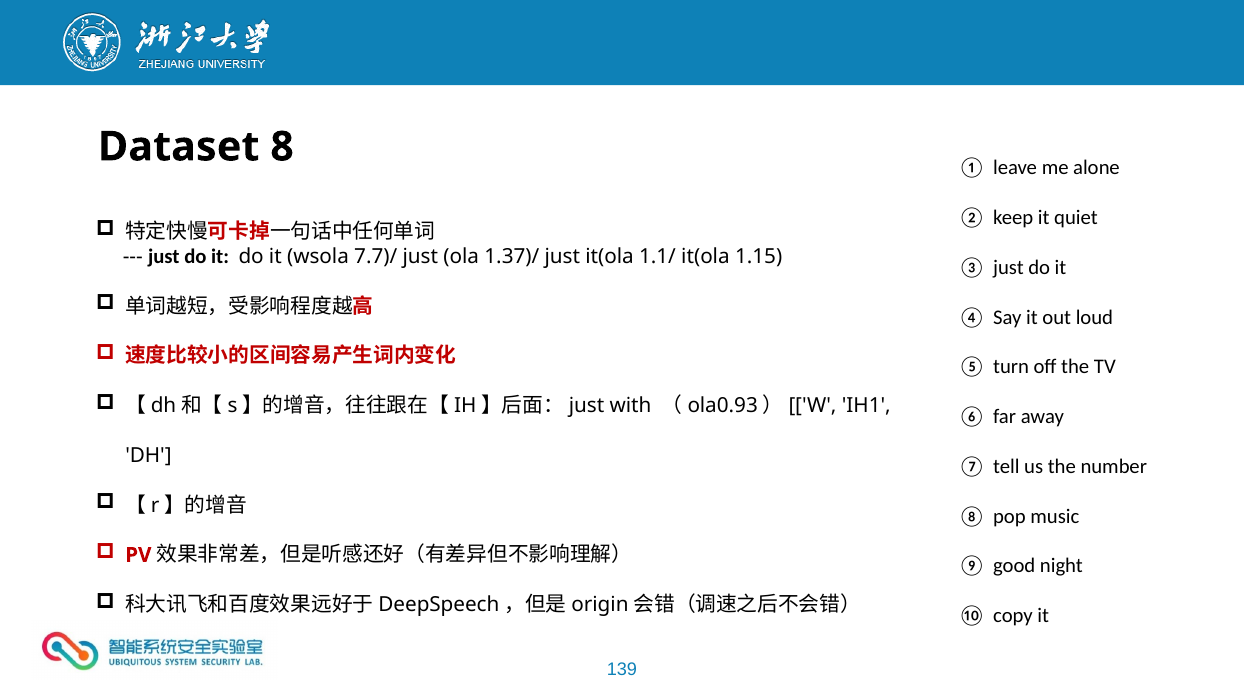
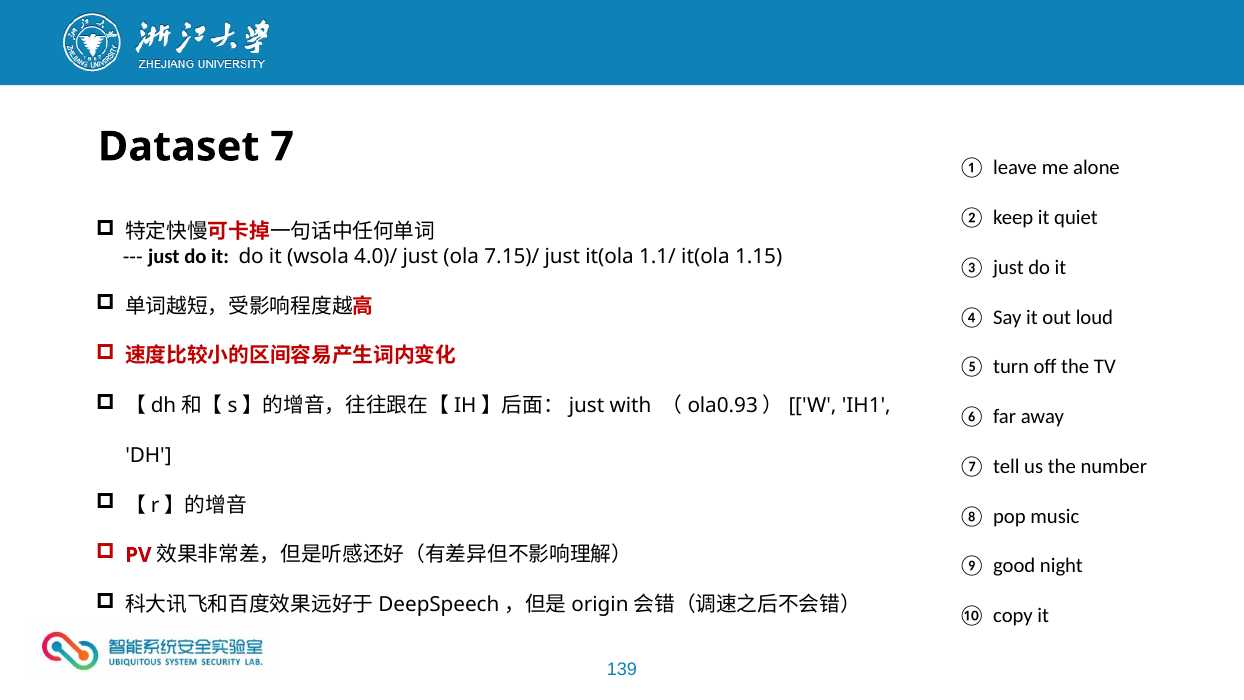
8: 8 -> 7
7.7)/: 7.7)/ -> 4.0)/
1.37)/: 1.37)/ -> 7.15)/
